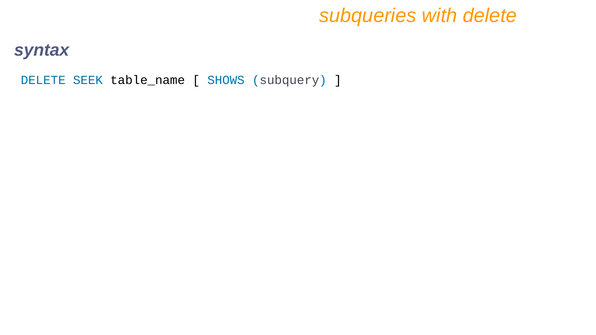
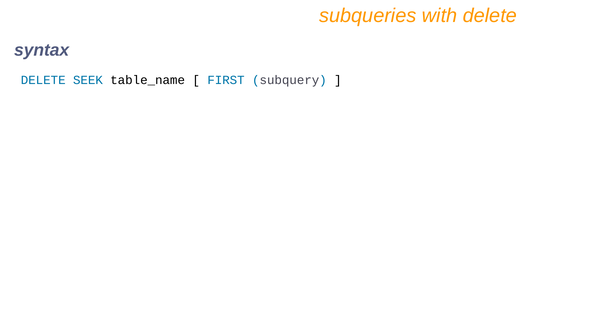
SHOWS: SHOWS -> FIRST
